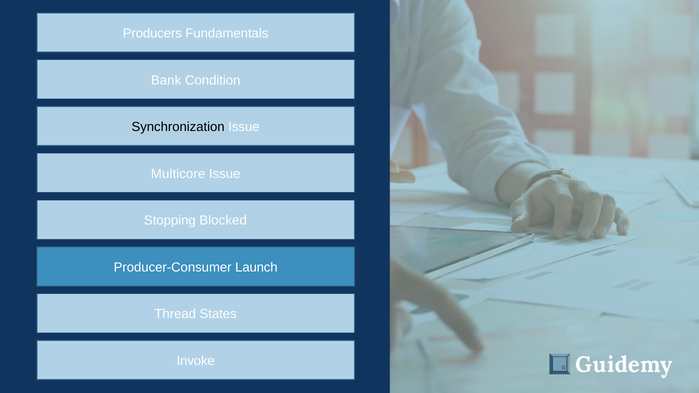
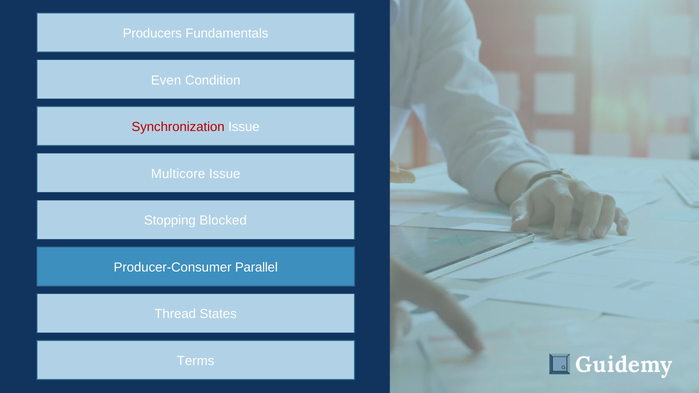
Bank: Bank -> Even
Synchronization colour: black -> red
Launch: Launch -> Parallel
Invoke: Invoke -> Terms
